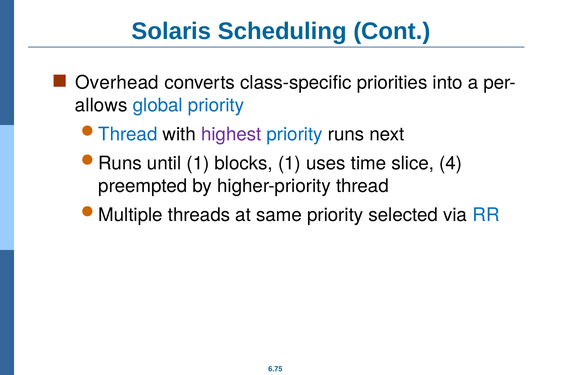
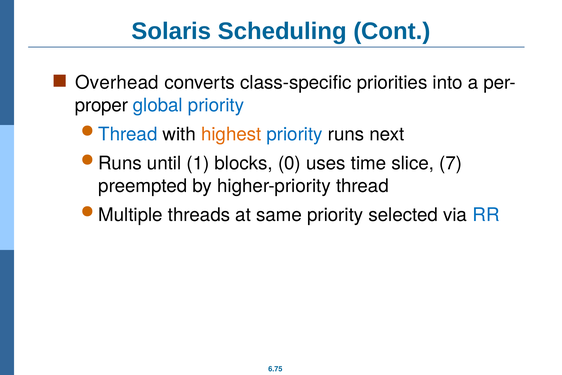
allows: allows -> proper
highest colour: purple -> orange
blocks 1: 1 -> 0
4: 4 -> 7
